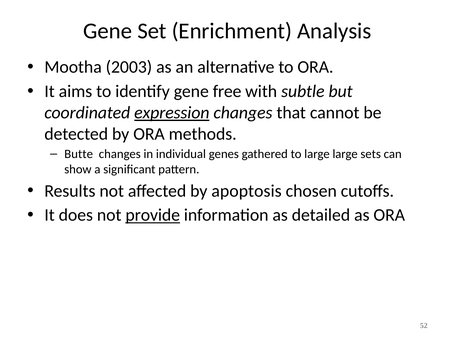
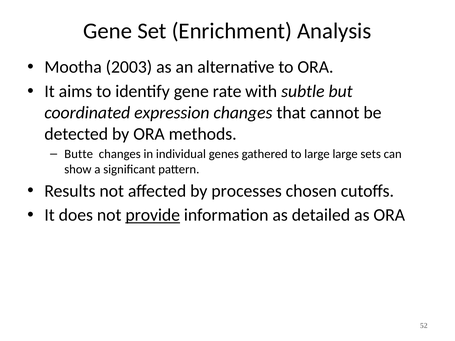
free: free -> rate
expression underline: present -> none
apoptosis: apoptosis -> processes
